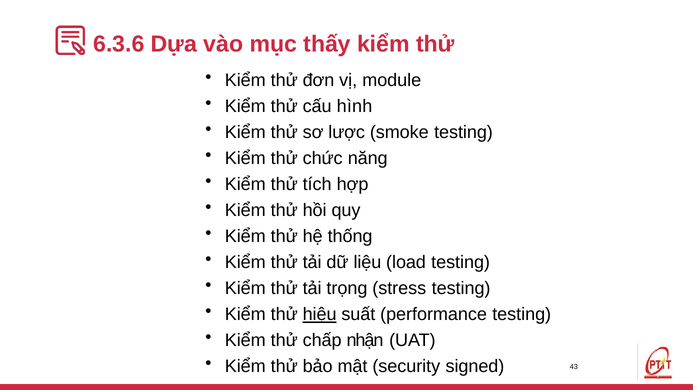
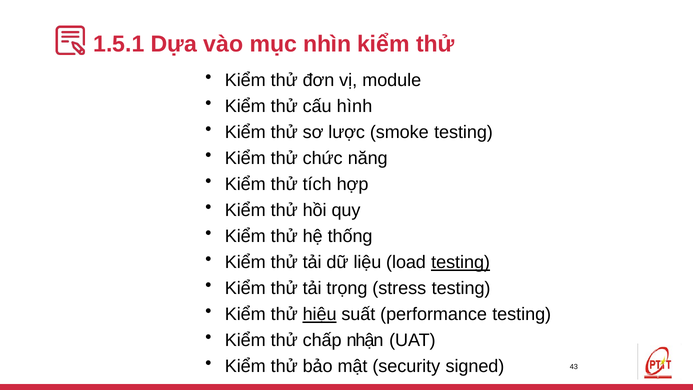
6.3.6: 6.3.6 -> 1.5.1
thấy: thấy -> nhìn
testing at (461, 262) underline: none -> present
